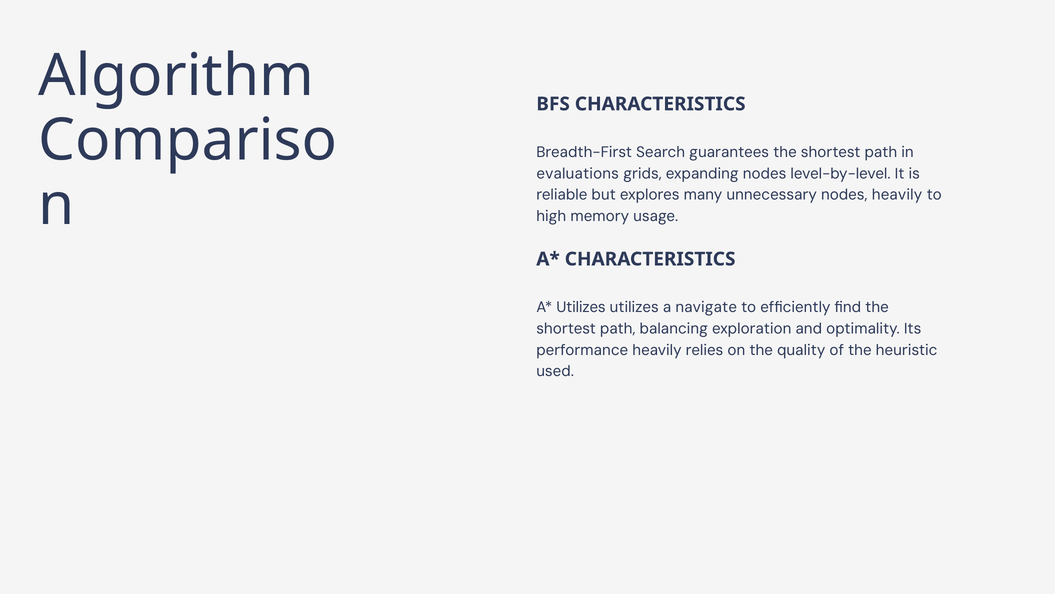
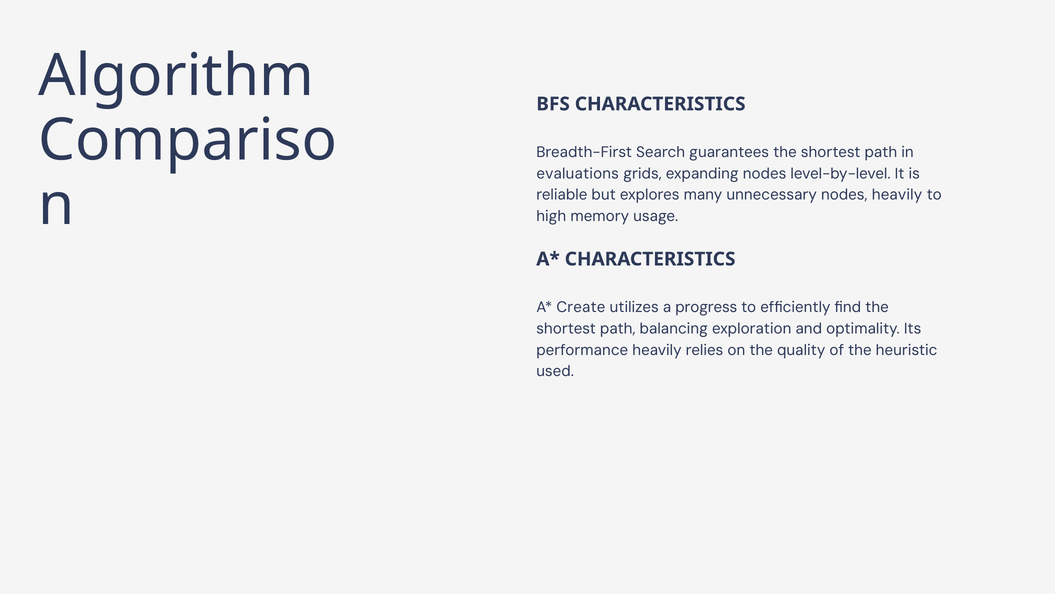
Utilizes at (581, 307): Utilizes -> Create
navigate: navigate -> progress
